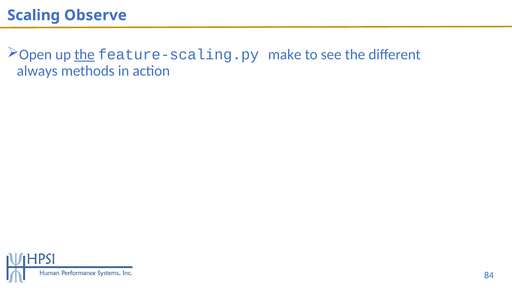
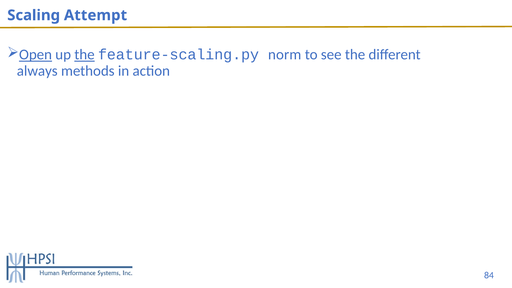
Observe: Observe -> Attempt
Open underline: none -> present
make: make -> norm
